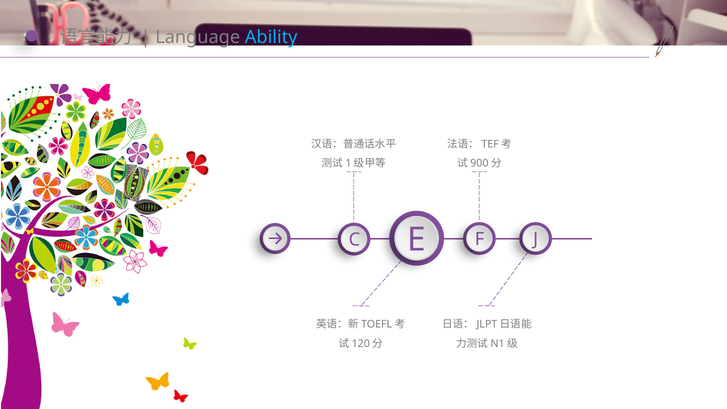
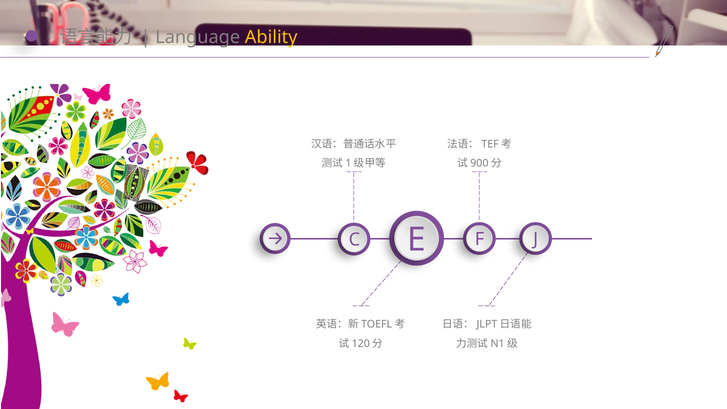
Ability colour: light blue -> yellow
